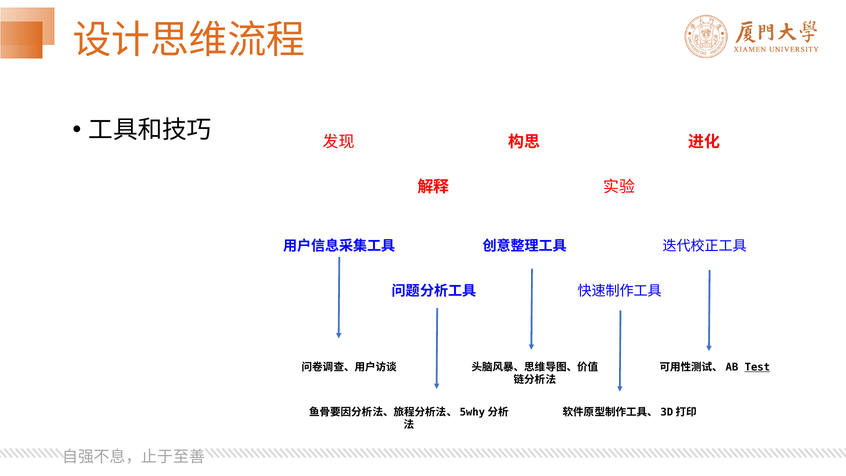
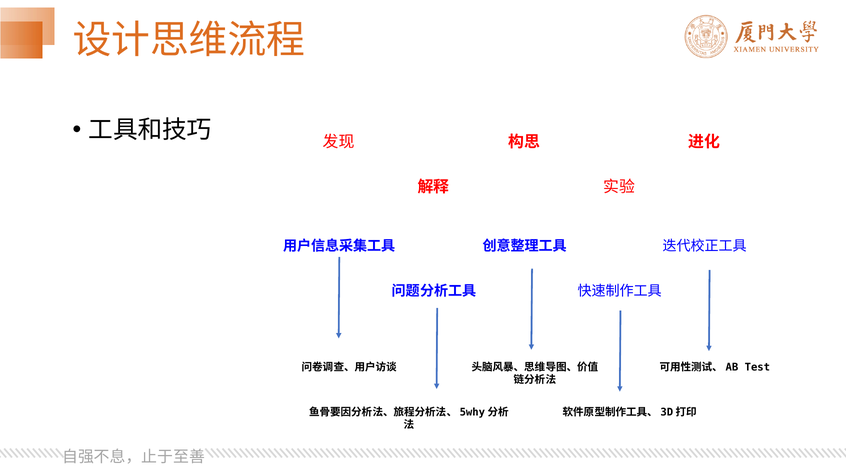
Test underline: present -> none
